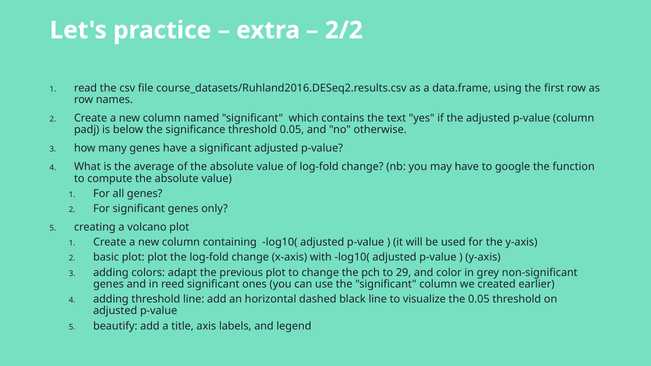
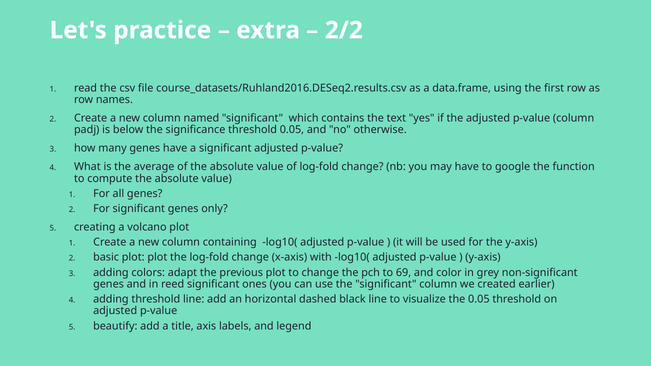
29: 29 -> 69
